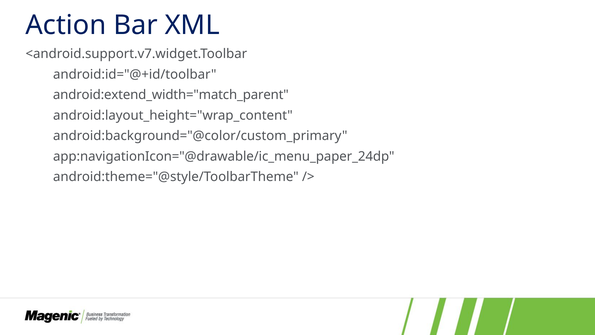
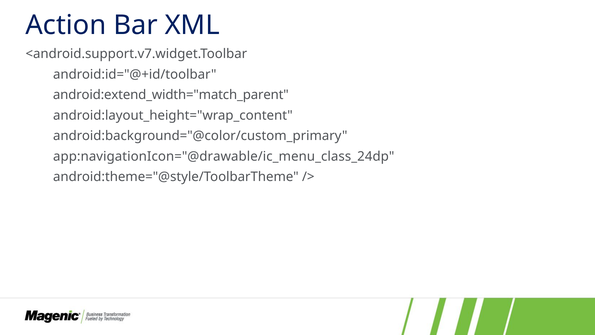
app:navigationIcon="@drawable/ic_menu_paper_24dp: app:navigationIcon="@drawable/ic_menu_paper_24dp -> app:navigationIcon="@drawable/ic_menu_class_24dp
